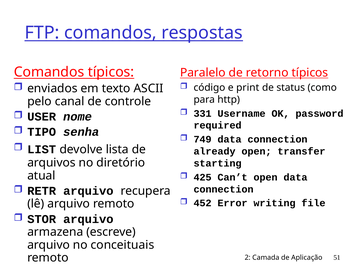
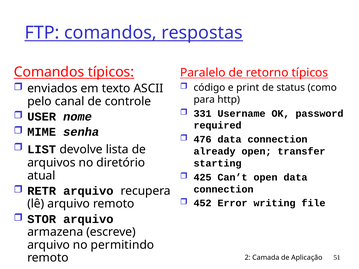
TIPO: TIPO -> MIME
749: 749 -> 476
conceituais: conceituais -> permitindo
